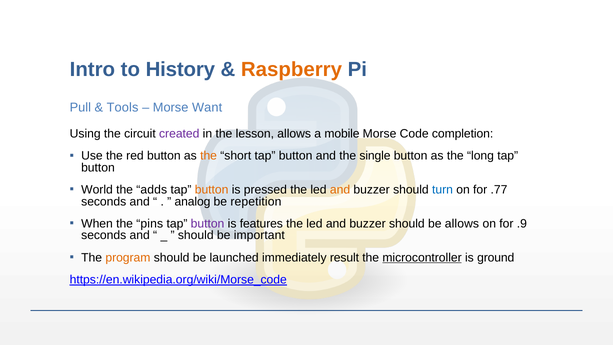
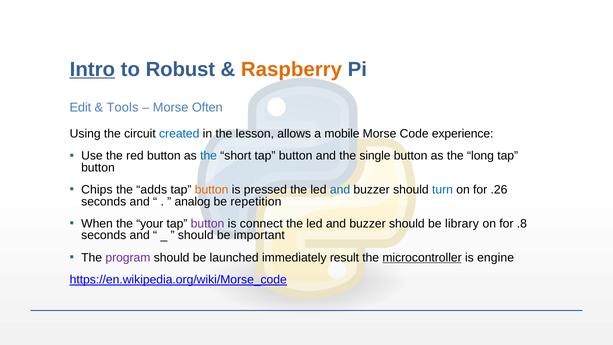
Intro underline: none -> present
History: History -> Robust
Pull: Pull -> Edit
Want: Want -> Often
created colour: purple -> blue
completion: completion -> experience
the at (209, 156) colour: orange -> blue
World: World -> Chips
and at (340, 190) colour: orange -> blue
.77: .77 -> .26
pins: pins -> your
features: features -> connect
be allows: allows -> library
.9: .9 -> .8
program colour: orange -> purple
ground: ground -> engine
